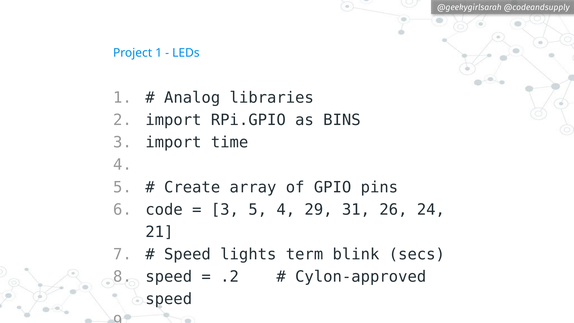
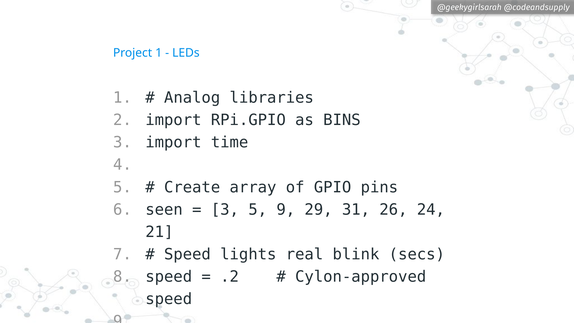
code: code -> seen
5 4: 4 -> 9
term: term -> real
